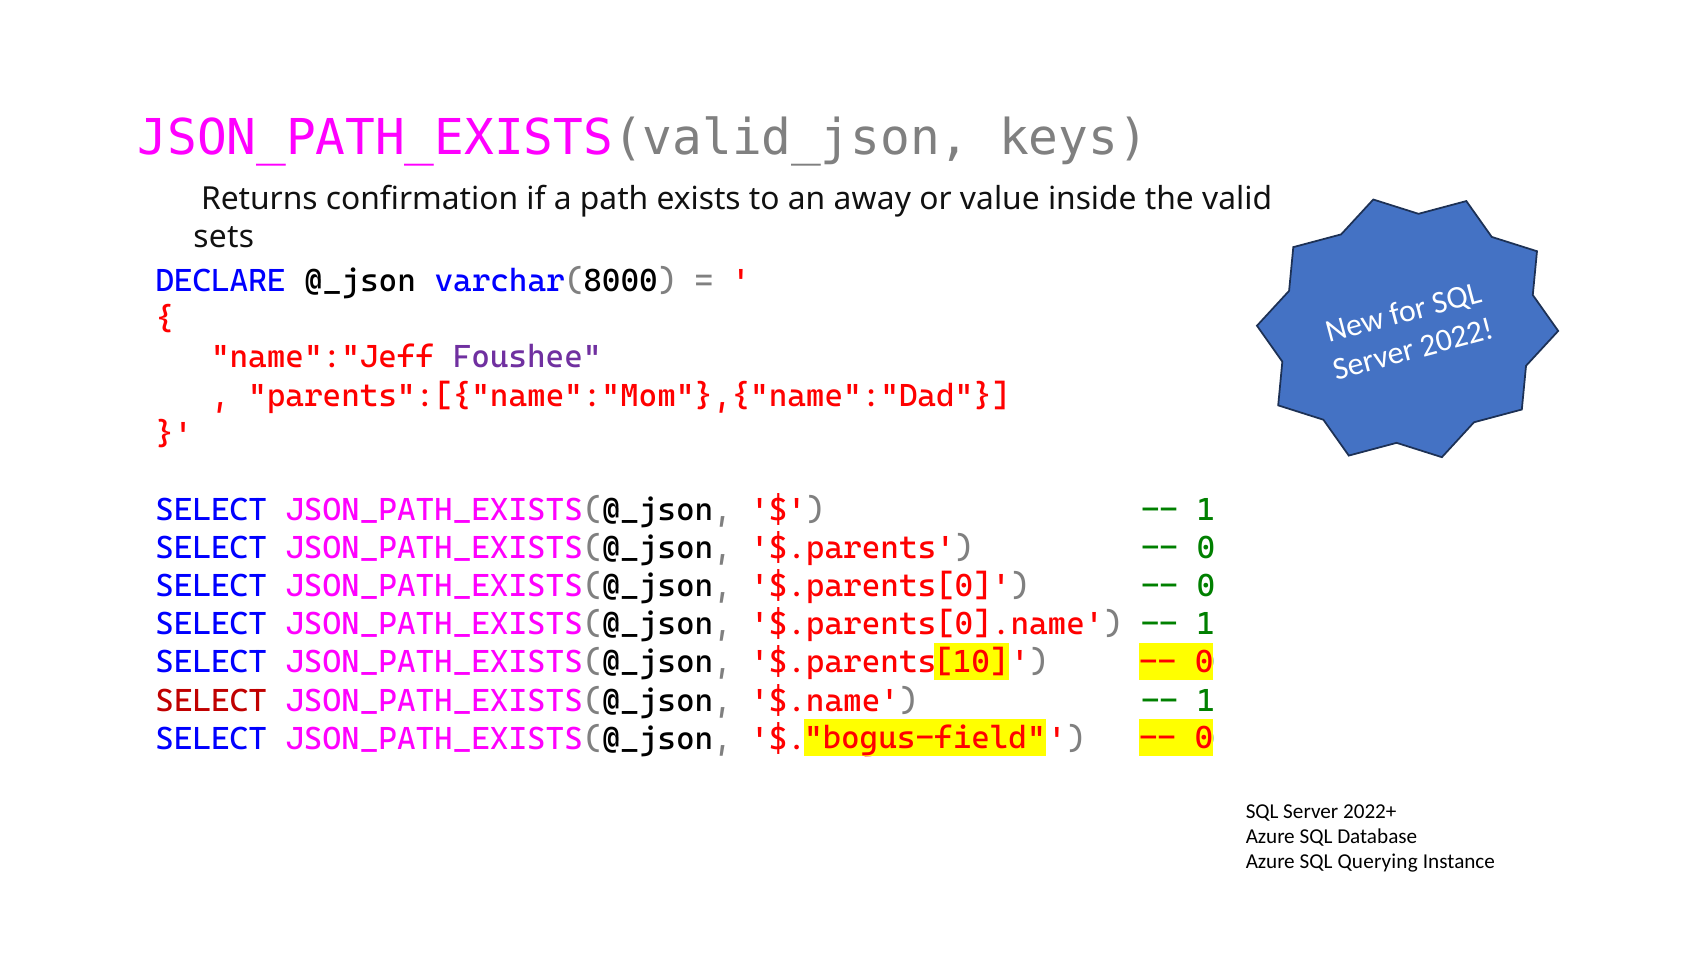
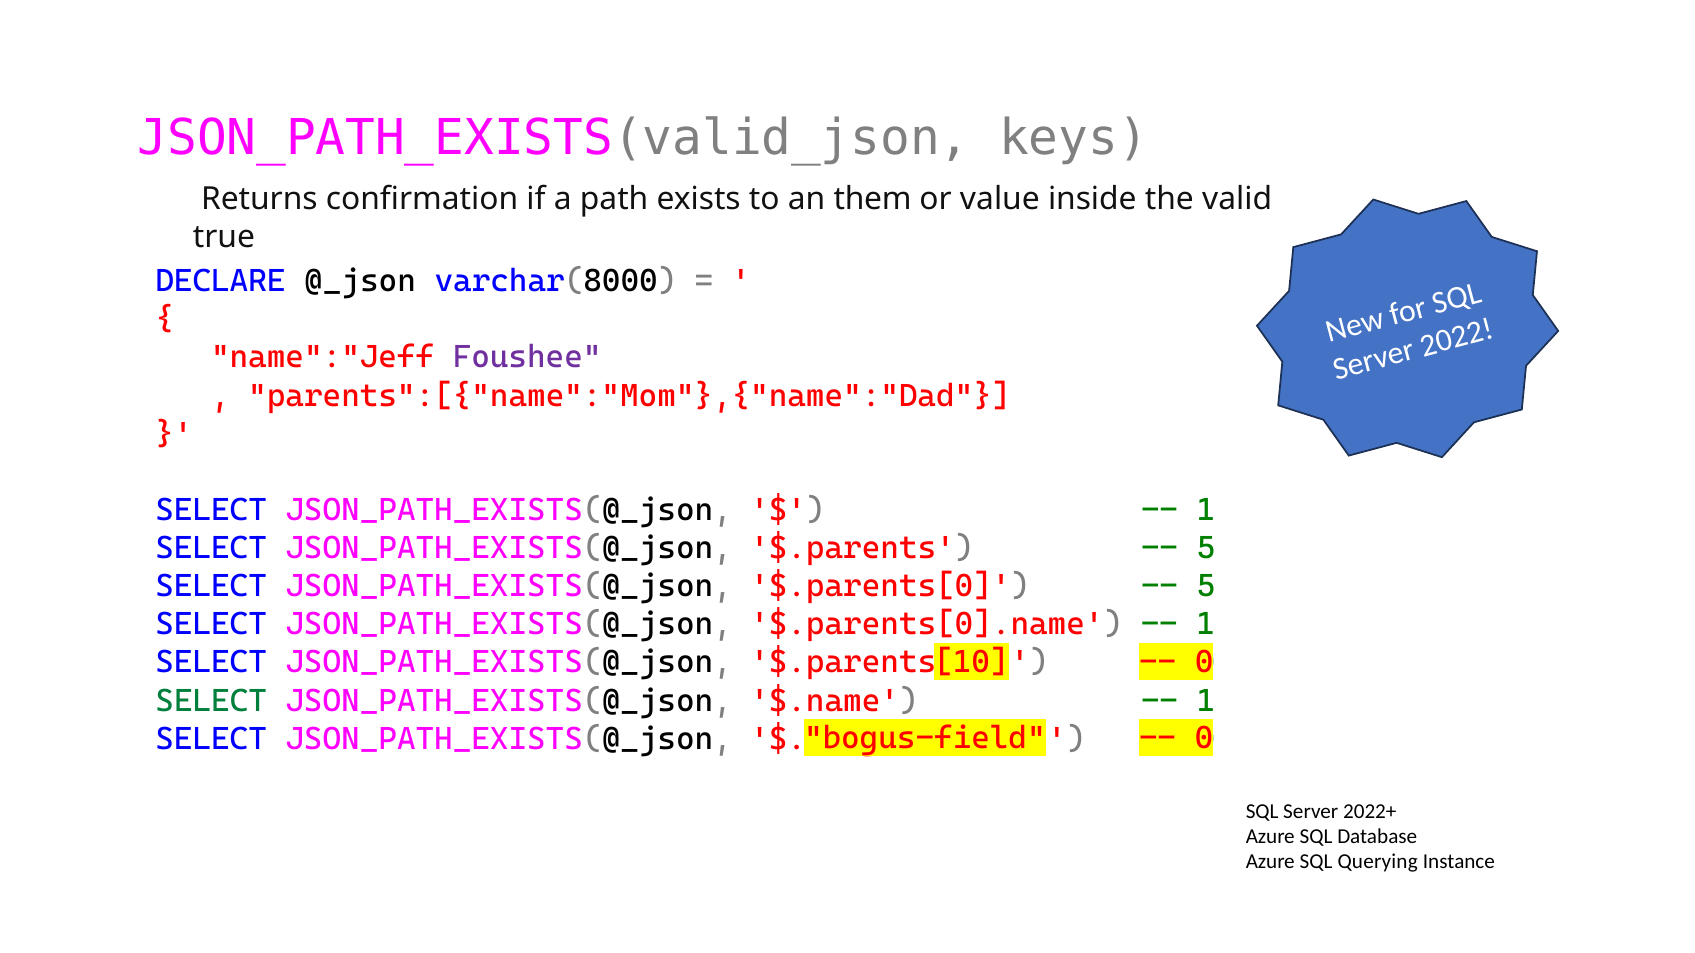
away: away -> them
sets: sets -> true
0 at (1206, 548): 0 -> 5
0 at (1206, 586): 0 -> 5
SELECT at (211, 701) colour: red -> green
